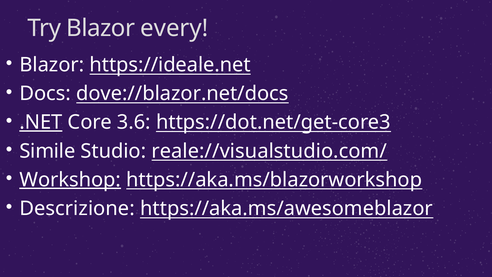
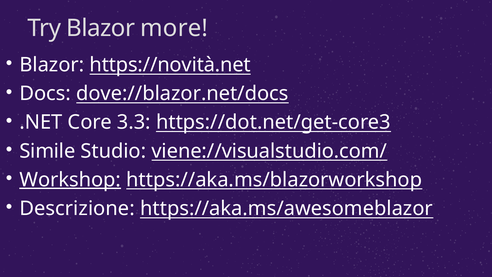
every: every -> more
https://ideale.net: https://ideale.net -> https://novità.net
.NET underline: present -> none
3.6: 3.6 -> 3.3
reale://visualstudio.com/: reale://visualstudio.com/ -> viene://visualstudio.com/
